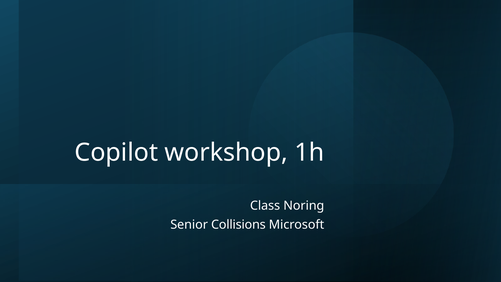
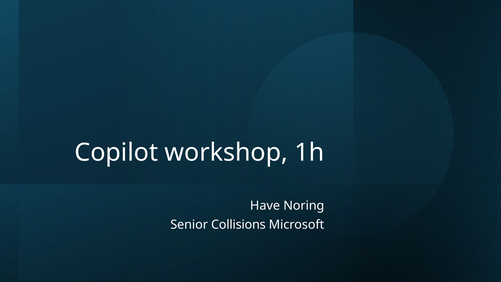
Class: Class -> Have
